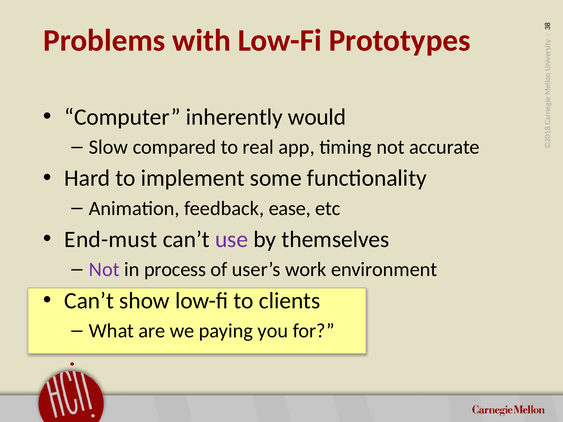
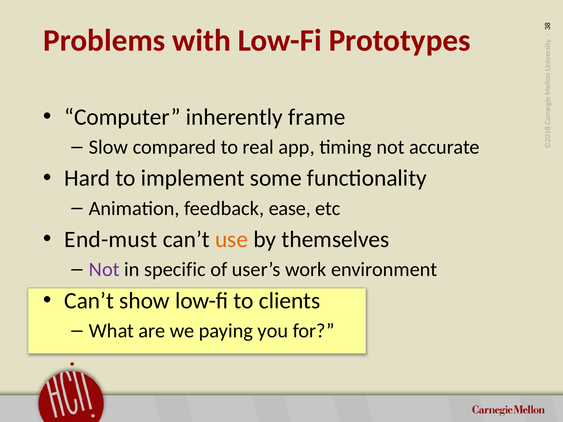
would: would -> frame
use colour: purple -> orange
process: process -> specific
